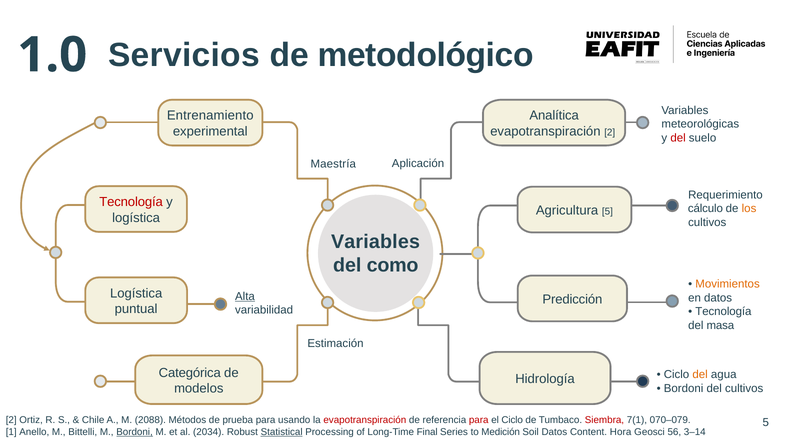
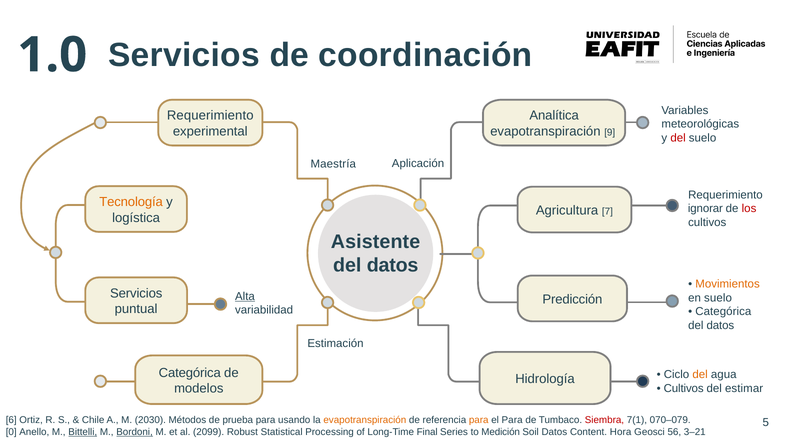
metodológico: metodológico -> coordinación
Entrenamiento at (210, 116): Entrenamiento -> Requerimiento
evapotranspiración 2: 2 -> 9
Tecnología at (131, 202) colour: red -> orange
cálculo: cálculo -> ignorar
los colour: orange -> red
Agricultura 5: 5 -> 7
Variables at (375, 242): Variables -> Asistente
como at (393, 265): como -> datos
Logística at (136, 293): Logística -> Servicios
en datos: datos -> suelo
Tecnología at (723, 312): Tecnología -> Categórica
masa at (720, 325): masa -> datos
Bordoni at (684, 388): Bordoni -> Cultivos
del cultivos: cultivos -> estimar
2 at (11, 420): 2 -> 6
2088: 2088 -> 2030
evapotranspiración at (365, 420) colour: red -> orange
para at (479, 420) colour: red -> orange
el Ciclo: Ciclo -> Para
1: 1 -> 0
Bittelli underline: none -> present
2034: 2034 -> 2099
Statistical underline: present -> none
3–14: 3–14 -> 3–21
